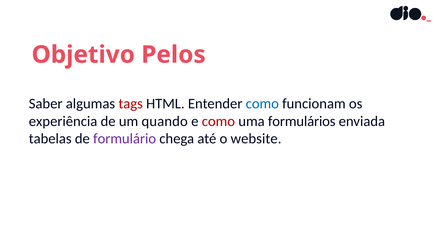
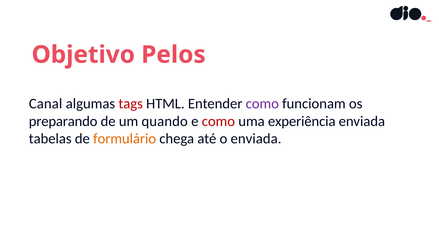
Saber: Saber -> Canal
como at (262, 104) colour: blue -> purple
experiência: experiência -> preparando
formulários: formulários -> experiência
formulário colour: purple -> orange
o website: website -> enviada
